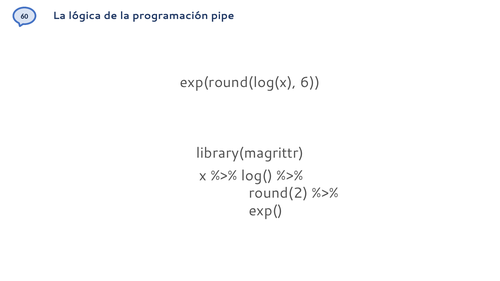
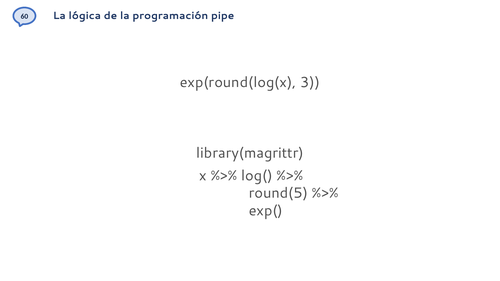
6: 6 -> 3
round(2: round(2 -> round(5
